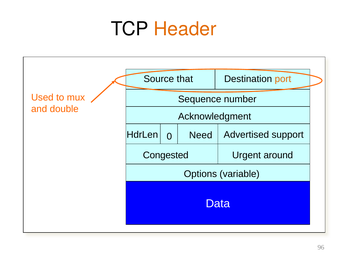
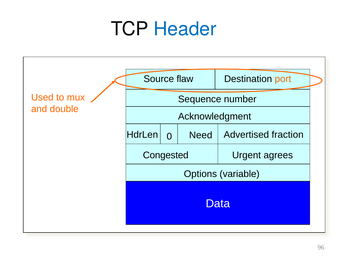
Header colour: orange -> blue
that: that -> flaw
support: support -> fraction
around: around -> agrees
